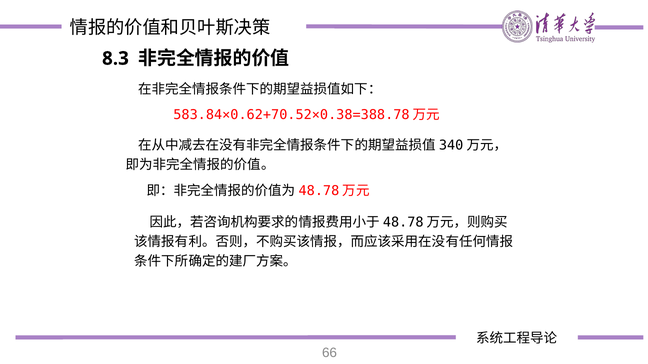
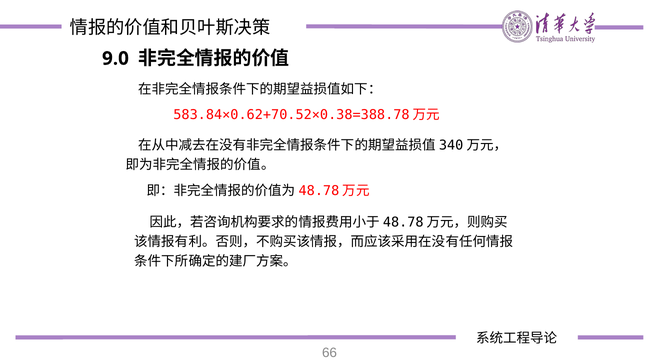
8.3: 8.3 -> 9.0
